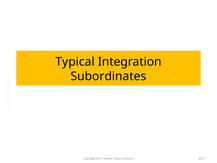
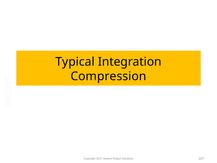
Subordinates: Subordinates -> Compression
